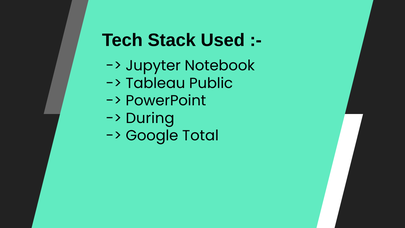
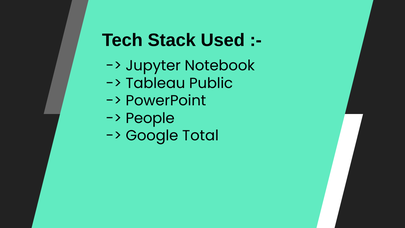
During: During -> People
